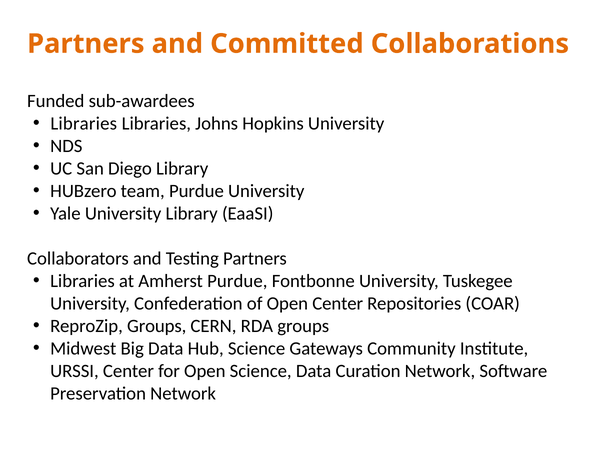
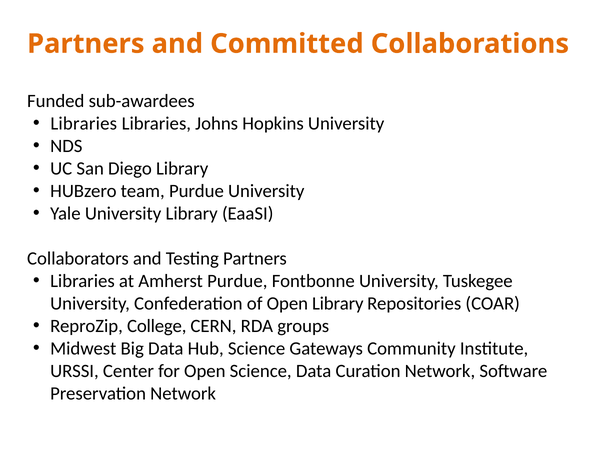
Open Center: Center -> Library
ReproZip Groups: Groups -> College
